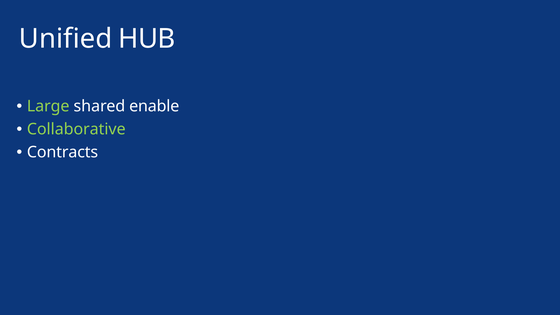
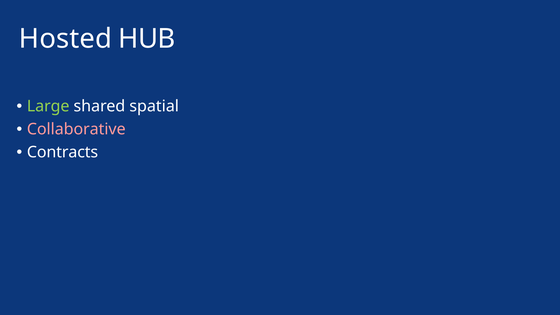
Unified: Unified -> Hosted
enable: enable -> spatial
Collaborative colour: light green -> pink
